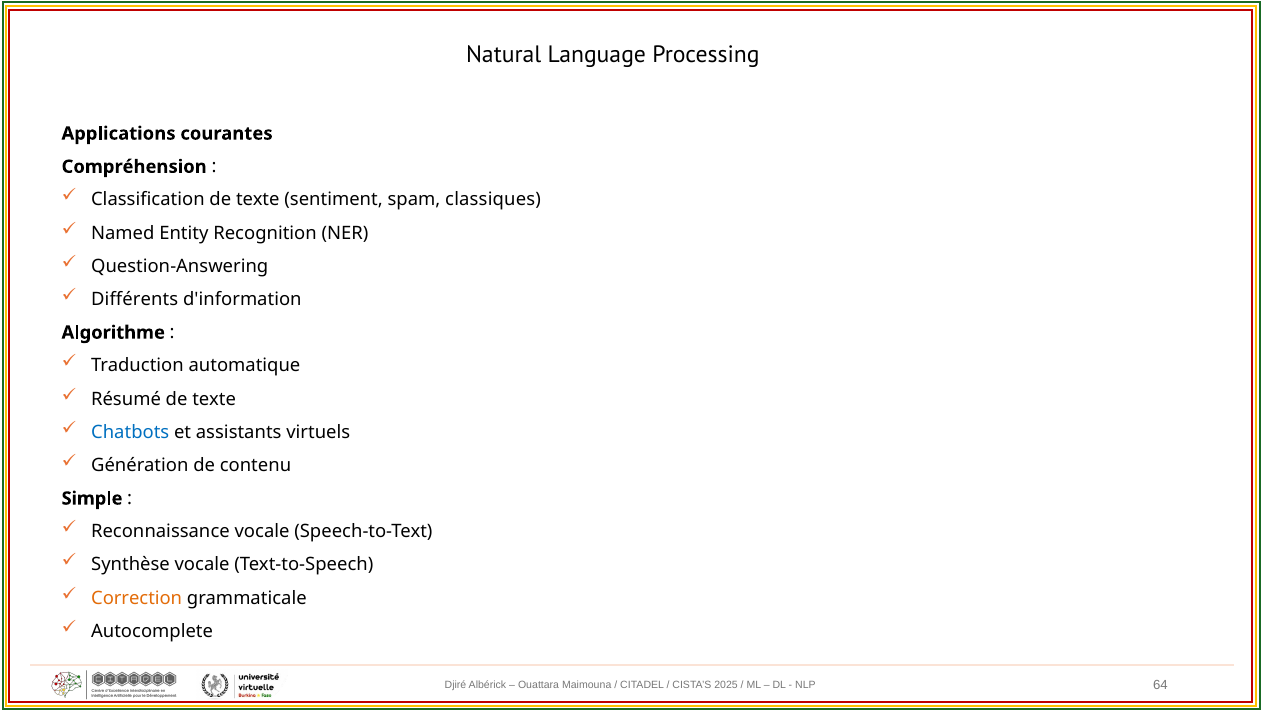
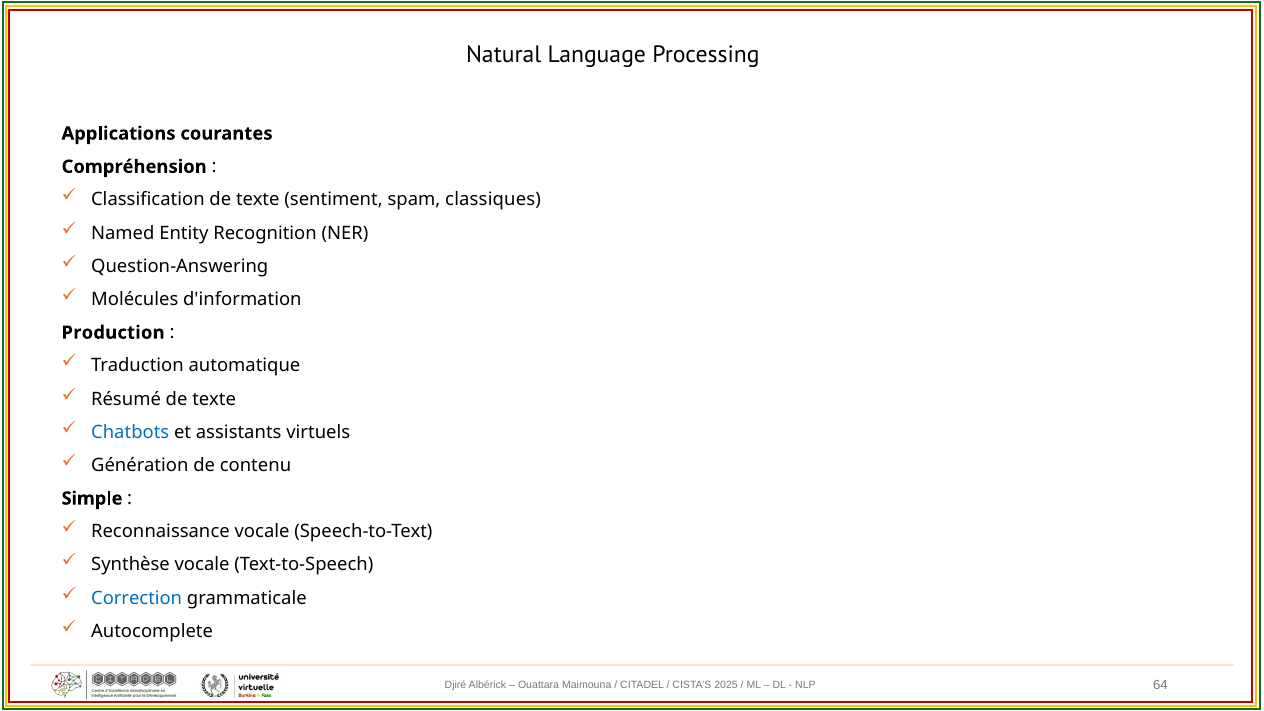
Différents: Différents -> Molécules
Algorithme: Algorithme -> Production
Correction colour: orange -> blue
